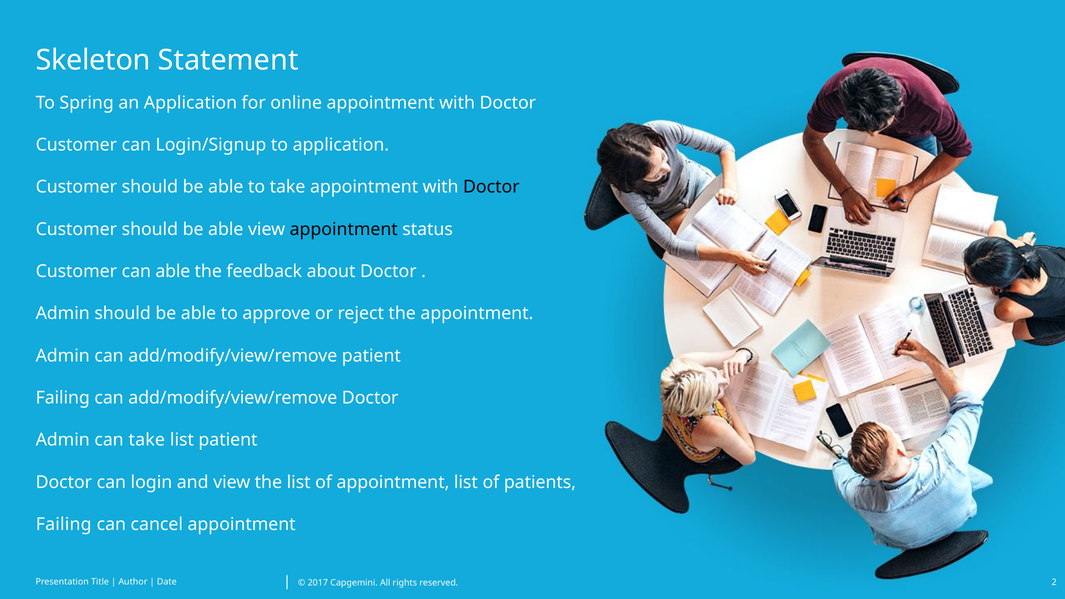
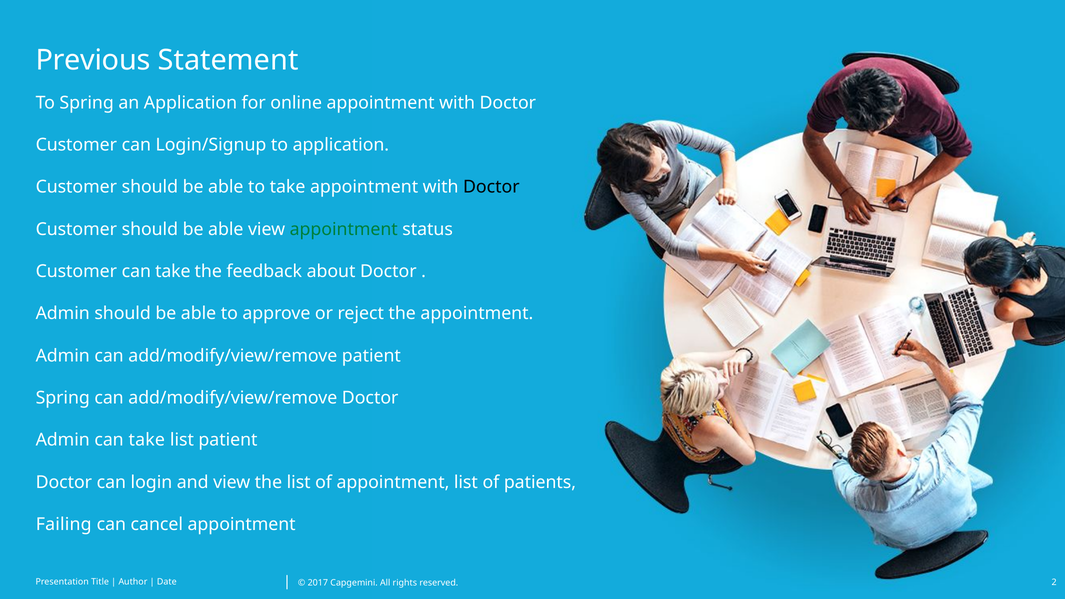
Skeleton: Skeleton -> Previous
appointment at (344, 229) colour: black -> green
Customer can able: able -> take
Failing at (63, 398): Failing -> Spring
